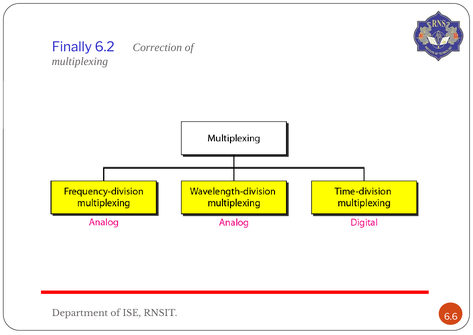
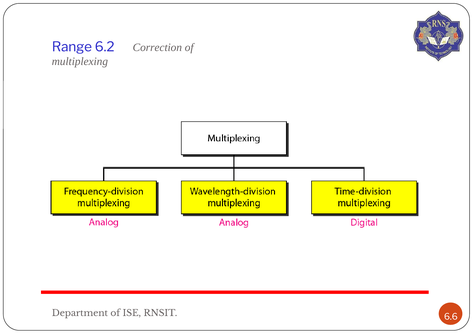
Finally: Finally -> Range
